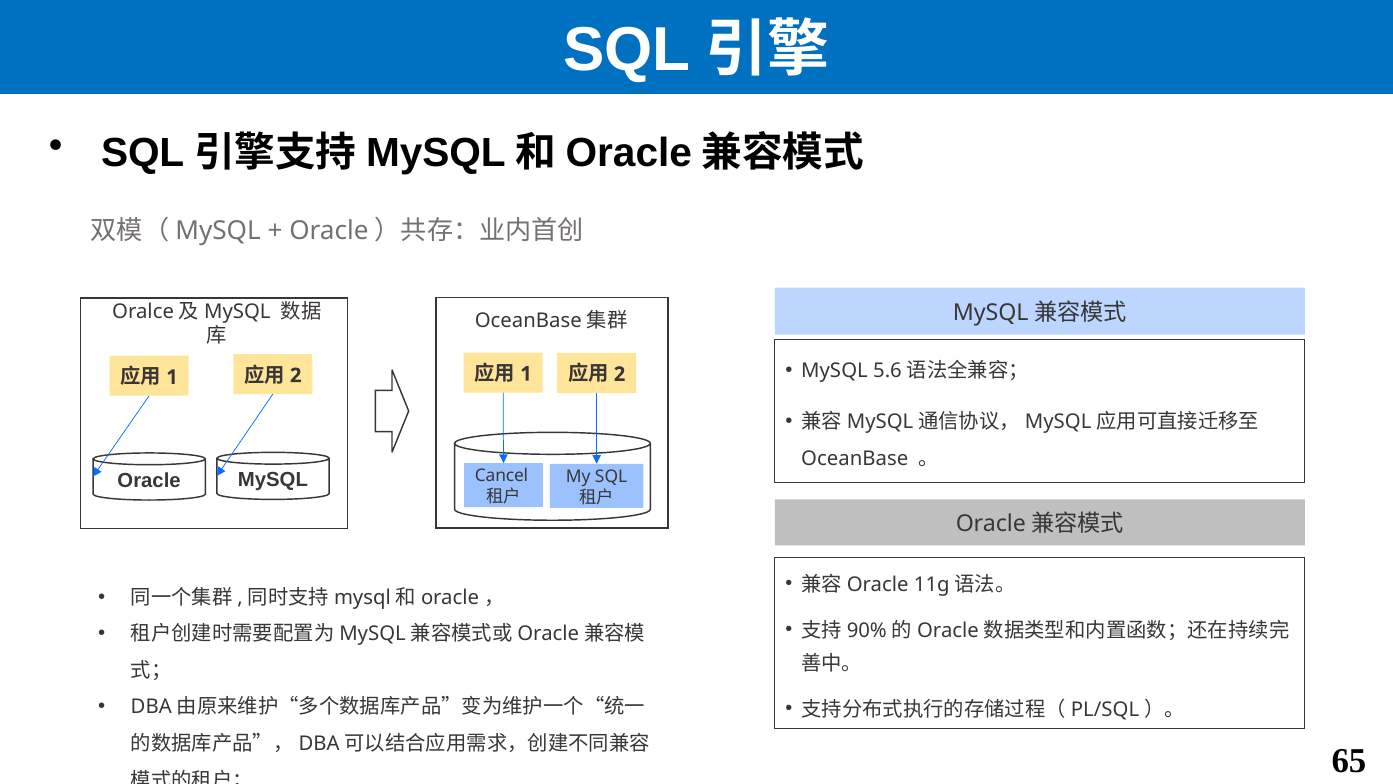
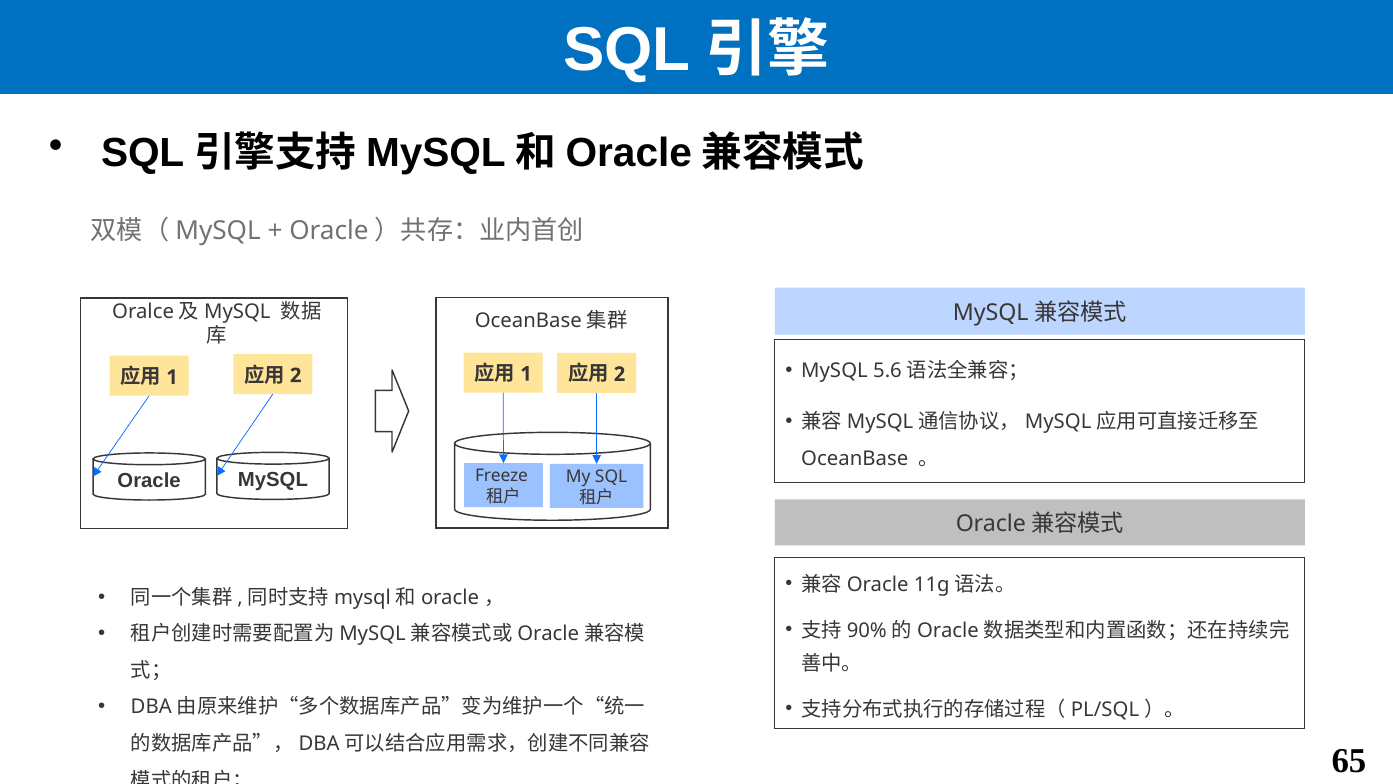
Cancel: Cancel -> Freeze
